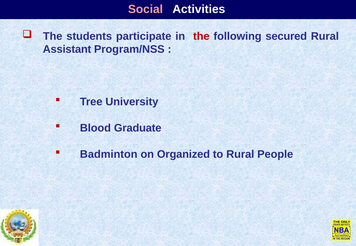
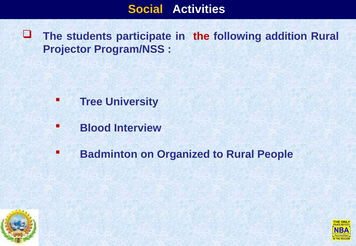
Social colour: pink -> yellow
secured: secured -> addition
Assistant: Assistant -> Projector
Graduate: Graduate -> Interview
